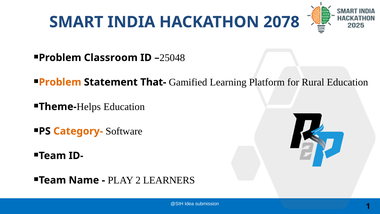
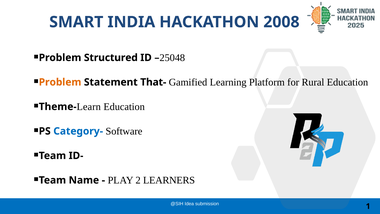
2078: 2078 -> 2008
Classroom: Classroom -> Structured
Helps: Helps -> Learn
Category- colour: orange -> blue
